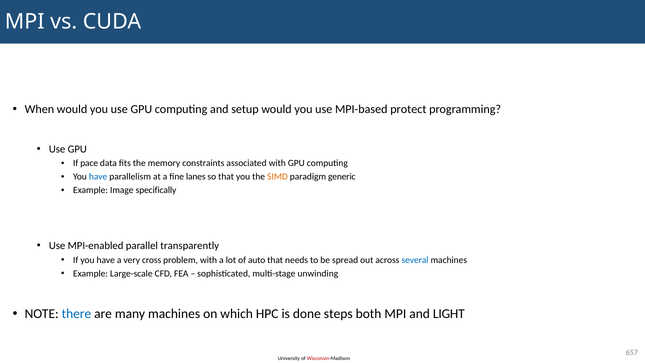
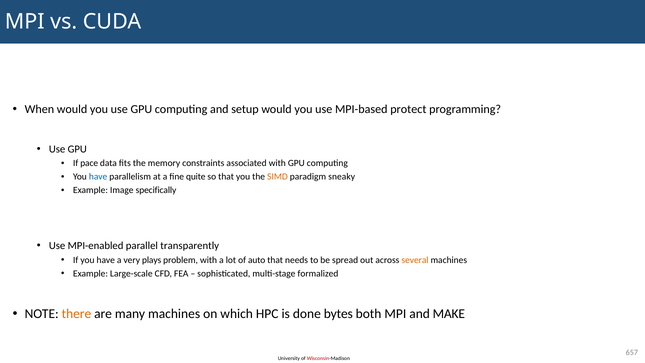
lanes: lanes -> quite
generic: generic -> sneaky
cross: cross -> plays
several colour: blue -> orange
unwinding: unwinding -> formalized
there colour: blue -> orange
steps: steps -> bytes
LIGHT: LIGHT -> MAKE
